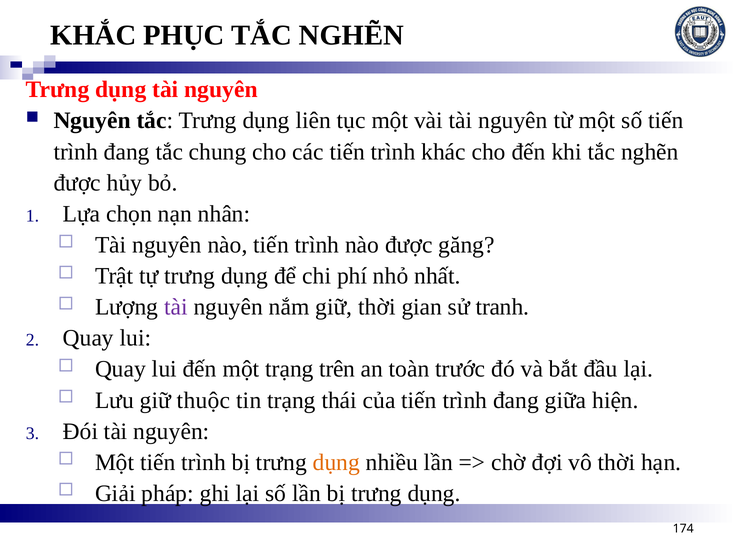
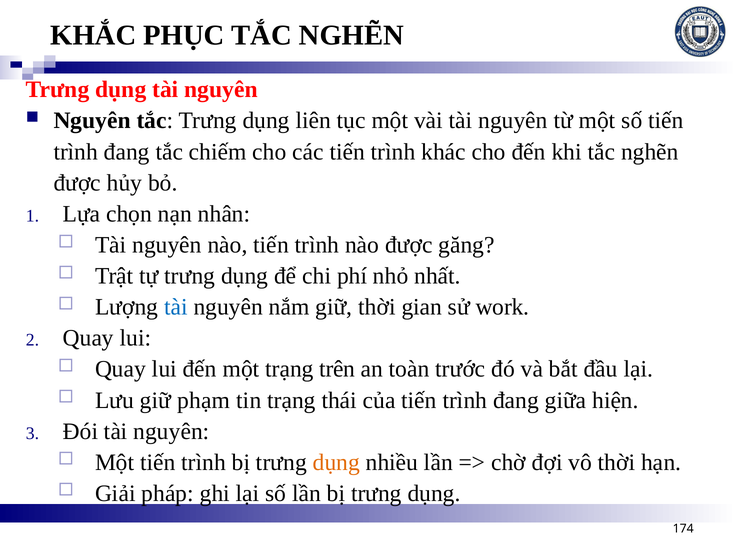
chung: chung -> chiếm
tài at (176, 307) colour: purple -> blue
tranh: tranh -> work
thuộc: thuộc -> phạm
